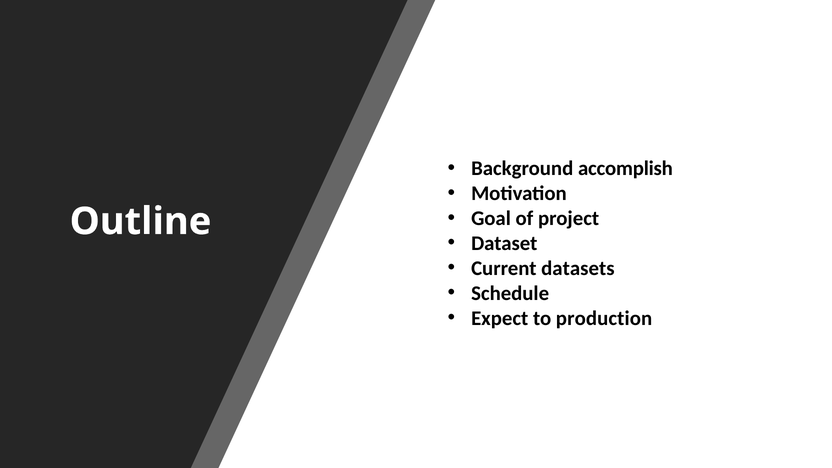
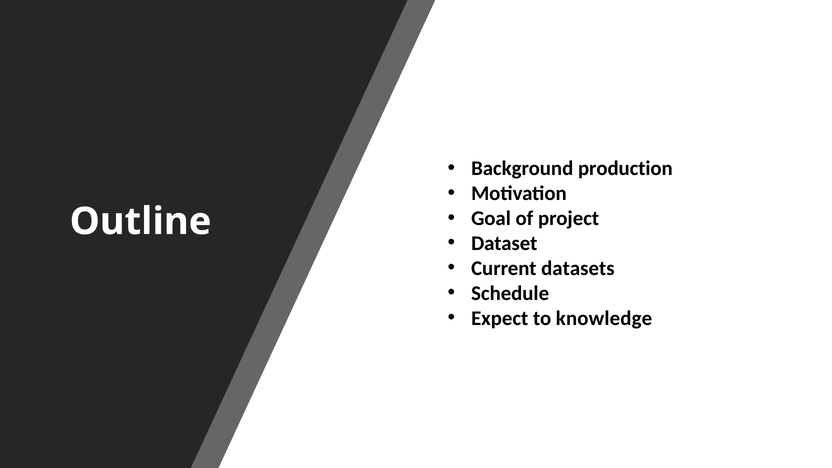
accomplish: accomplish -> production
production: production -> knowledge
